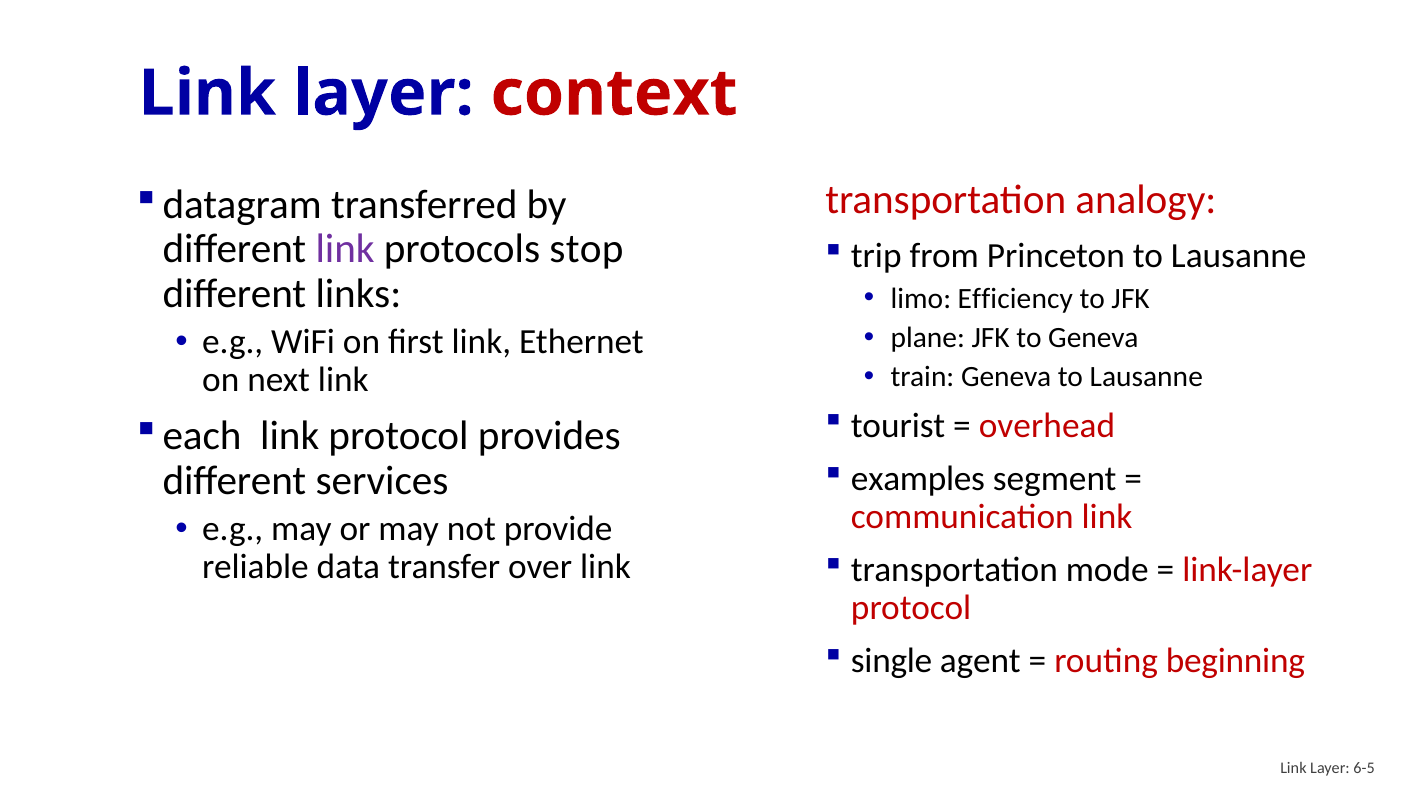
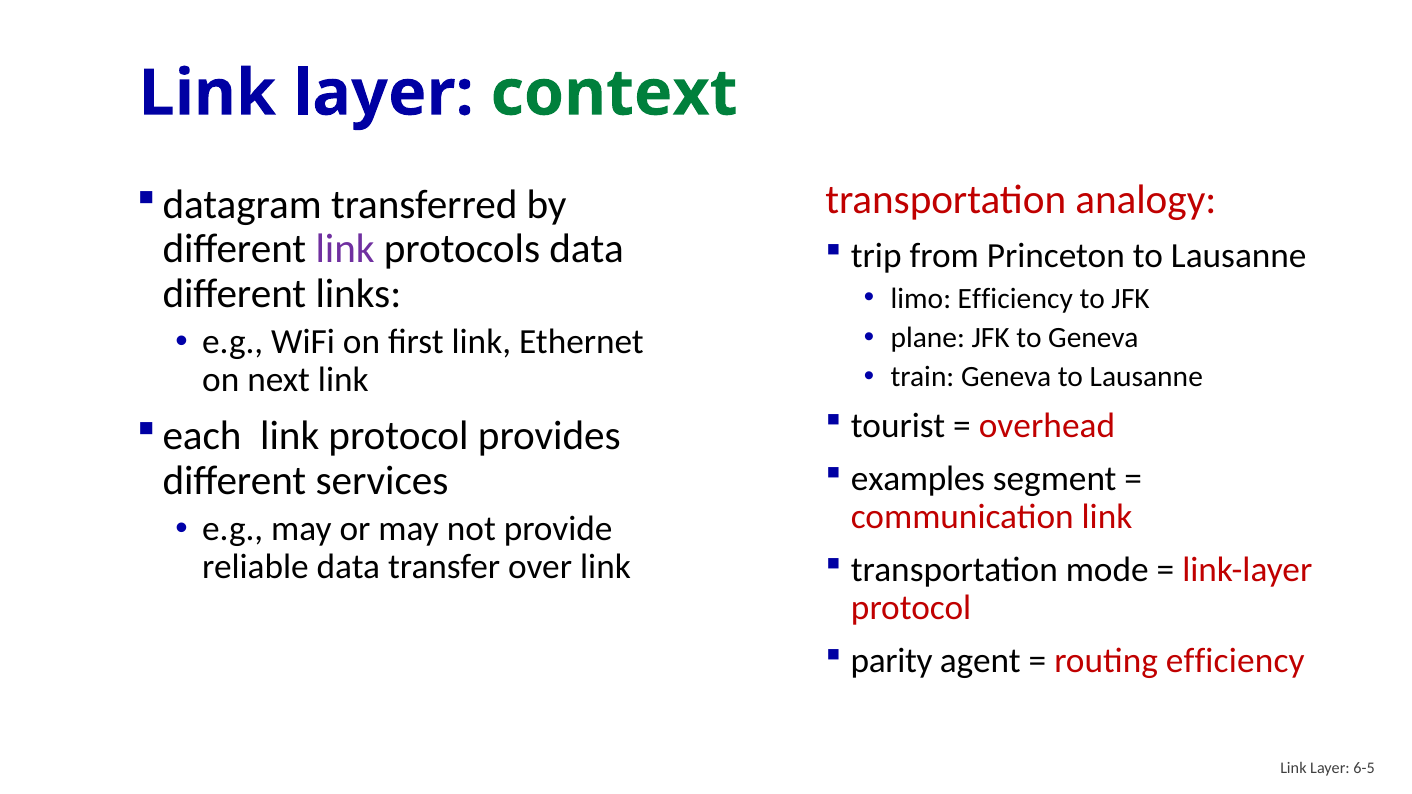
context colour: red -> green
protocols stop: stop -> data
single: single -> parity
routing beginning: beginning -> efficiency
